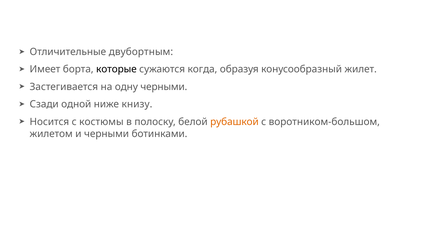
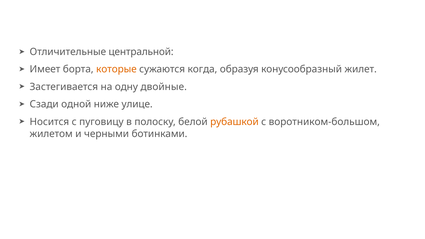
двубортным: двубортным -> центральной
которые colour: black -> orange
одну черными: черными -> двойные
книзу: книзу -> улице
костюмы: костюмы -> пуговицу
